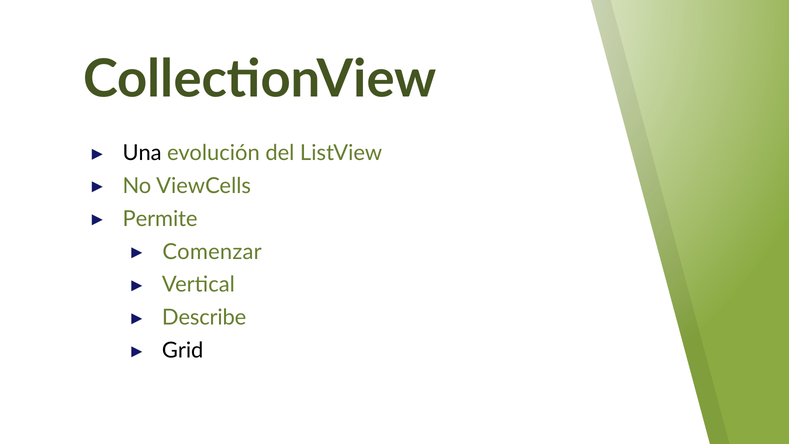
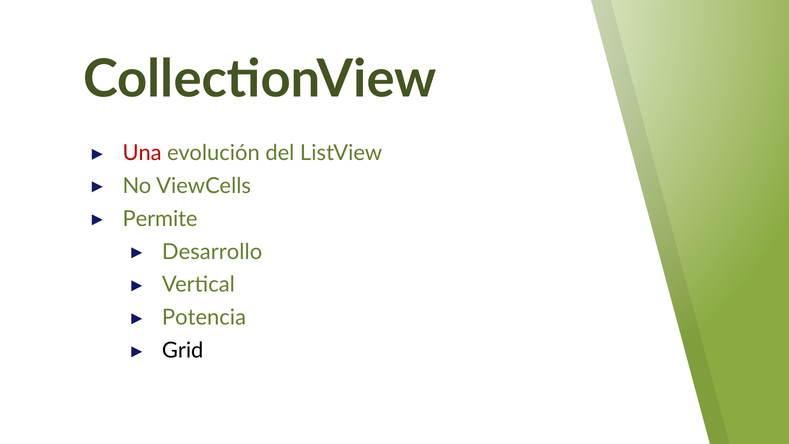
Una colour: black -> red
Comenzar: Comenzar -> Desarrollo
Describe: Describe -> Potencia
